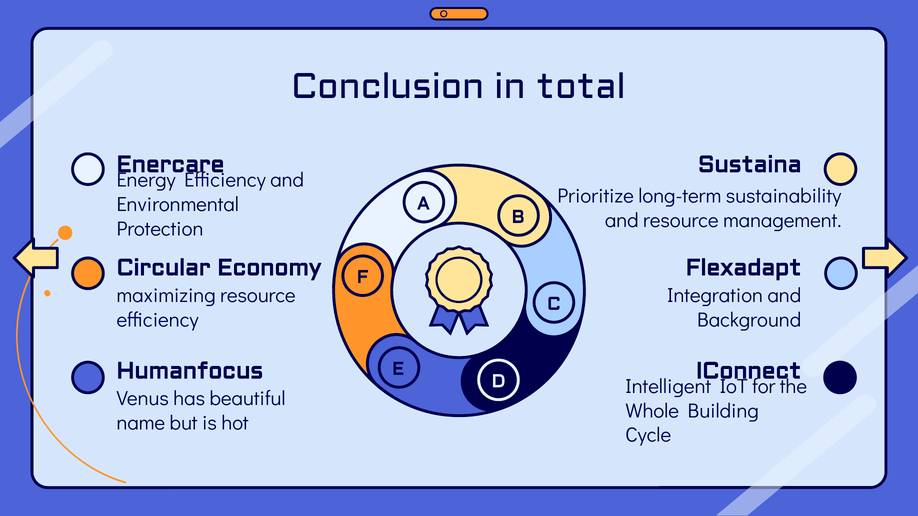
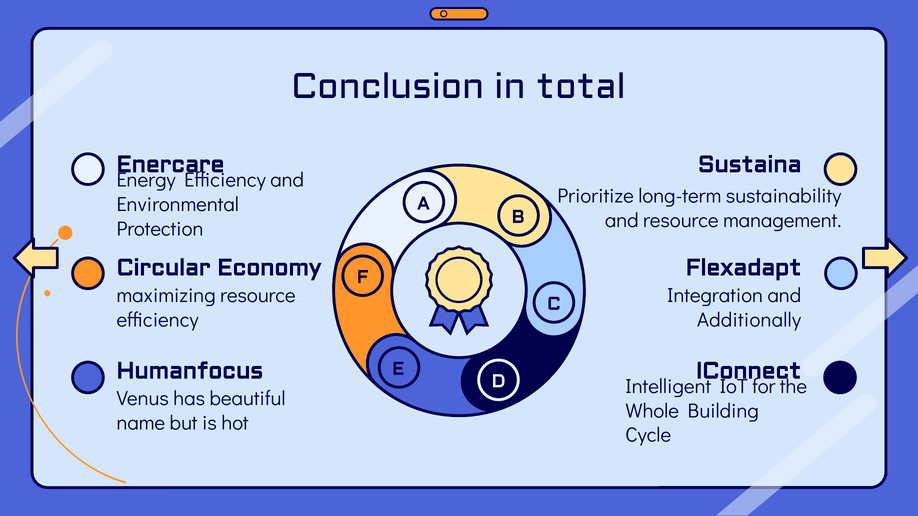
Background: Background -> Additionally
